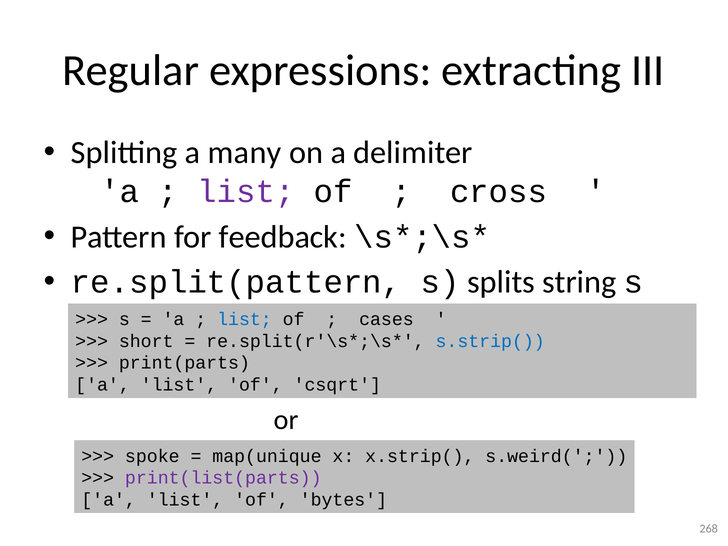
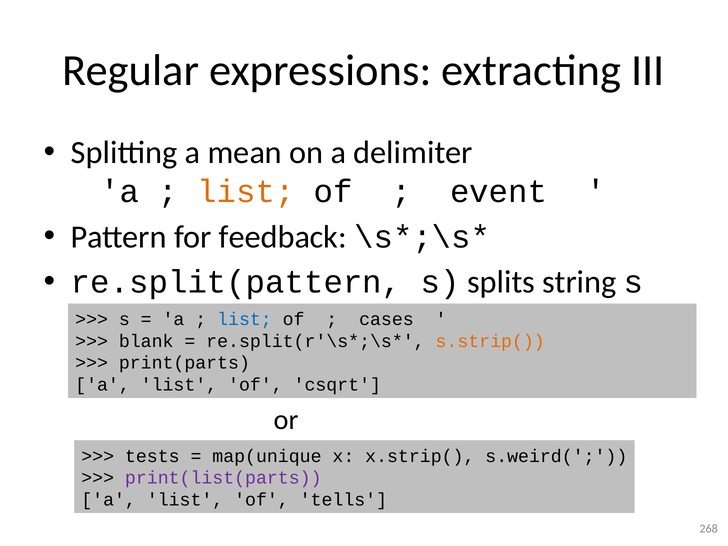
many: many -> mean
list at (246, 192) colour: purple -> orange
cross: cross -> event
short: short -> blank
s.strip( colour: blue -> orange
spoke: spoke -> tests
bytes: bytes -> tells
